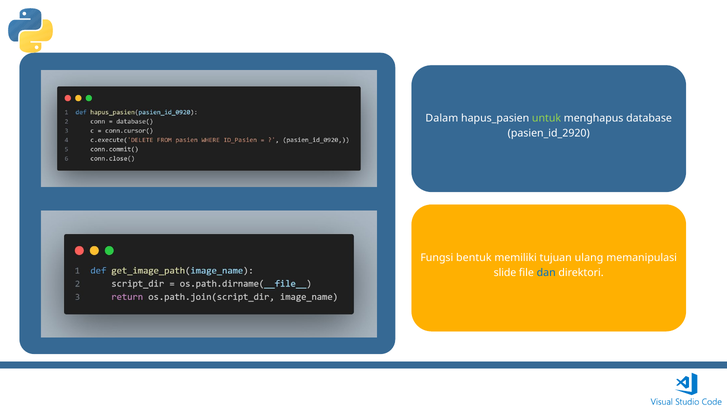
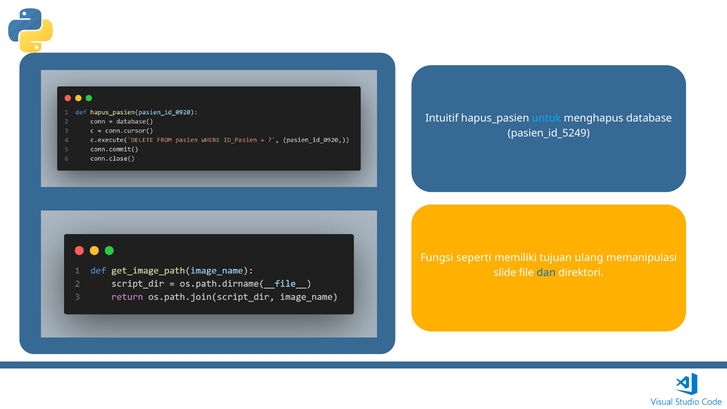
Dalam: Dalam -> Intuitif
untuk colour: light green -> light blue
pasien_id_2920: pasien_id_2920 -> pasien_id_5249
bentuk: bentuk -> seperti
